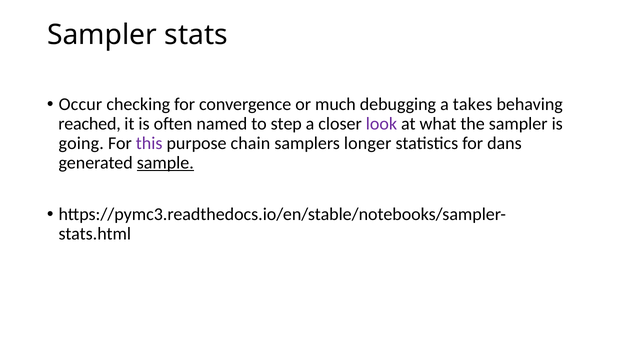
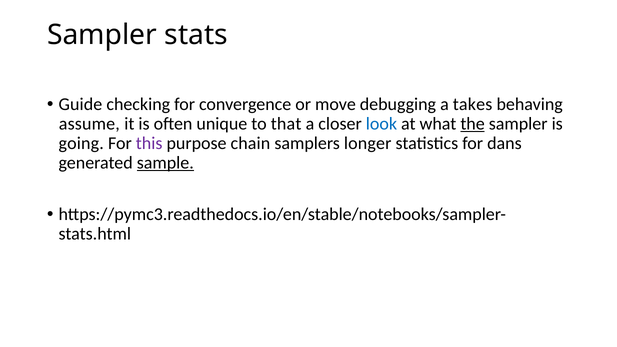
Occur: Occur -> Guide
much: much -> move
reached: reached -> assume
named: named -> unique
step: step -> that
look colour: purple -> blue
the underline: none -> present
